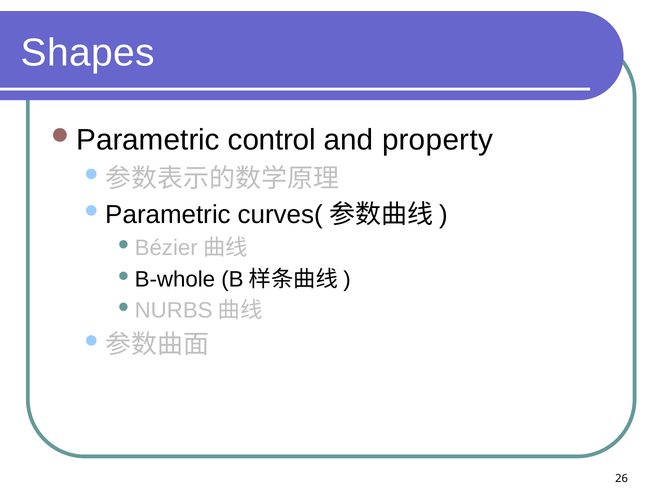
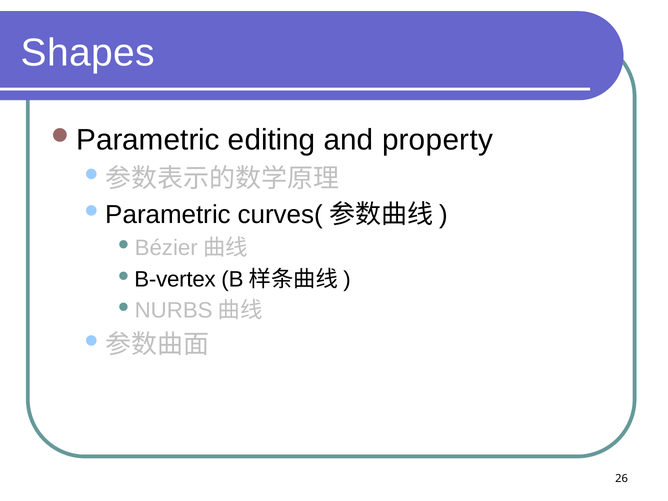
control: control -> editing
B-whole: B-whole -> B-vertex
